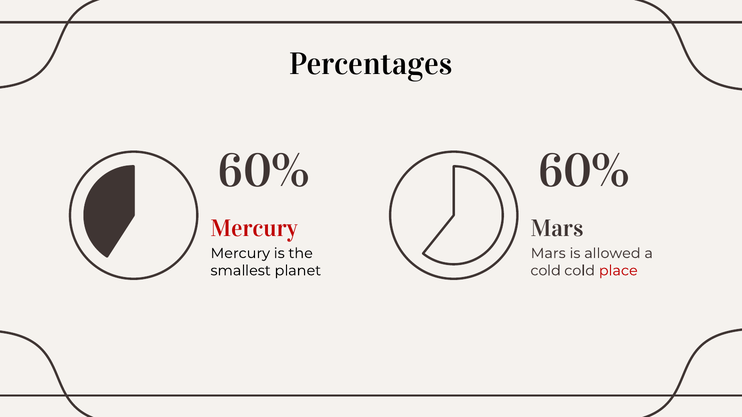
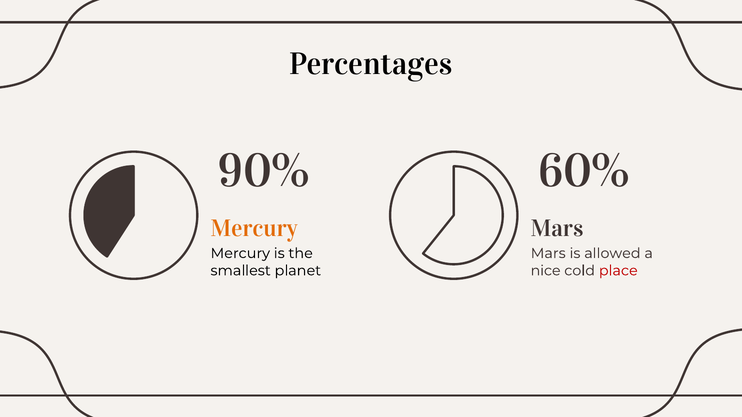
60% at (263, 171): 60% -> 90%
Mercury at (254, 229) colour: red -> orange
cold at (546, 271): cold -> nice
